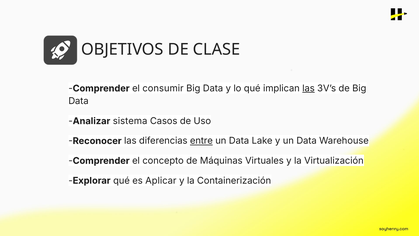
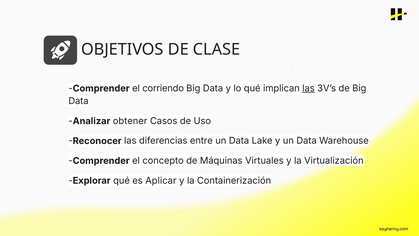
consumir: consumir -> corriendo
sistema: sistema -> obtener
entre underline: present -> none
